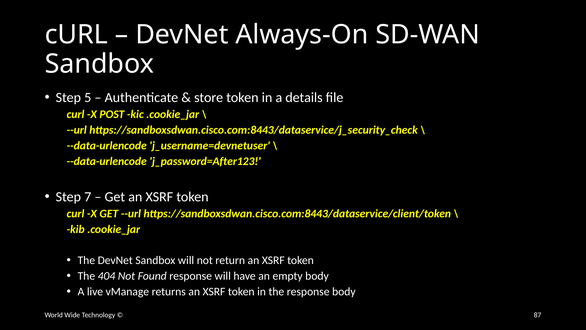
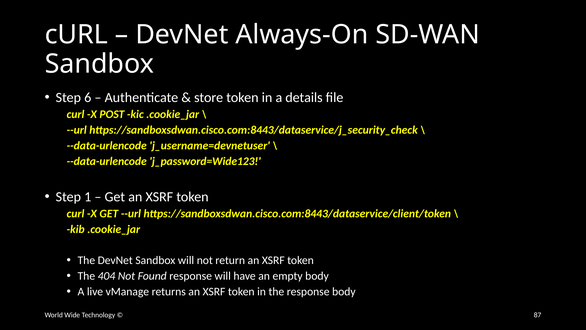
5: 5 -> 6
j_password=After123: j_password=After123 -> j_password=Wide123
7: 7 -> 1
